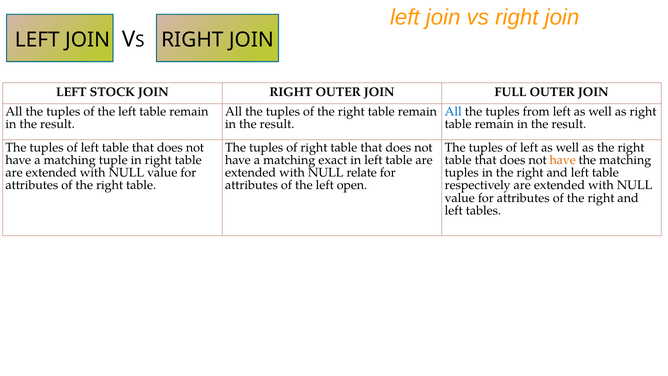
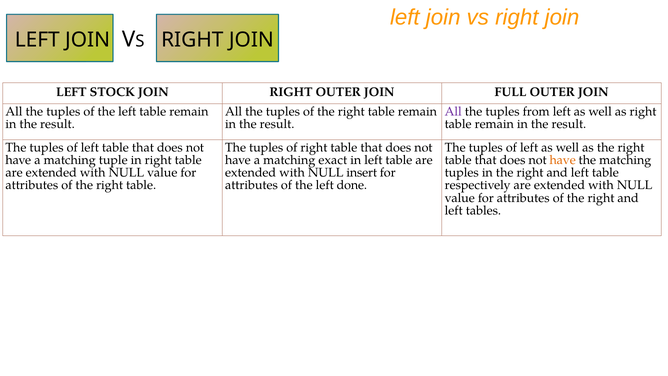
All at (453, 112) colour: blue -> purple
relate: relate -> insert
open: open -> done
